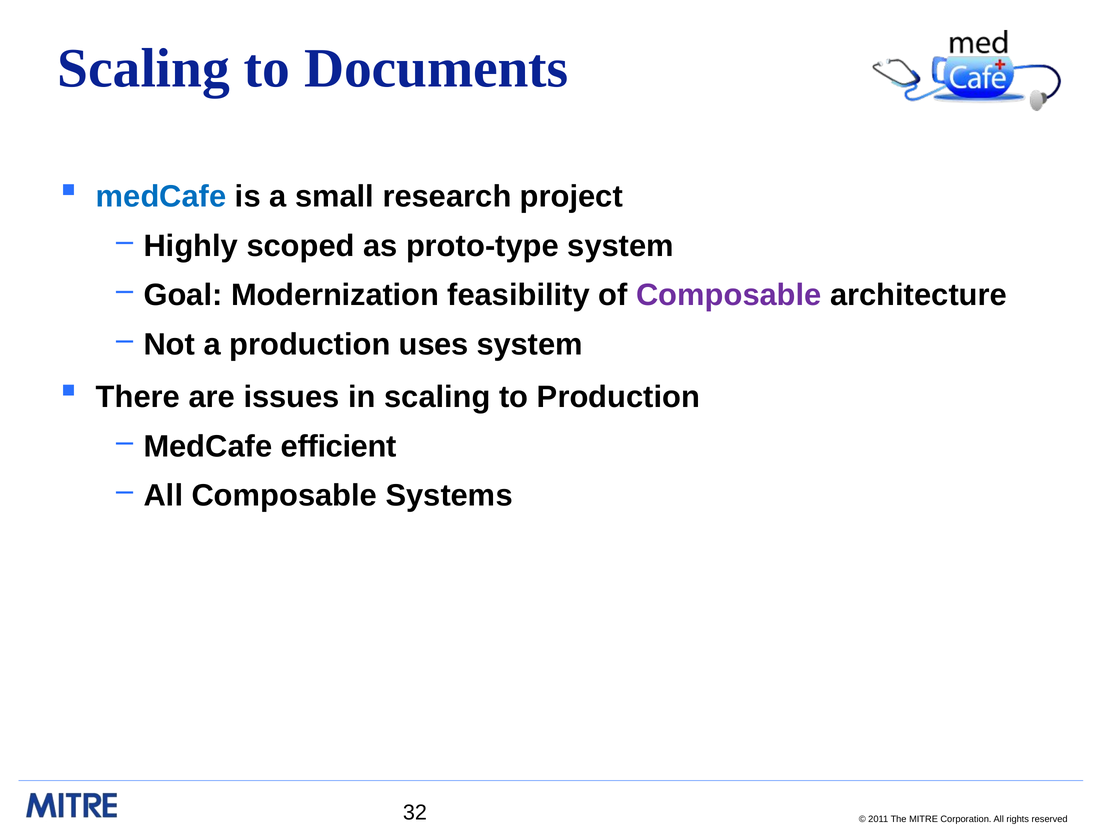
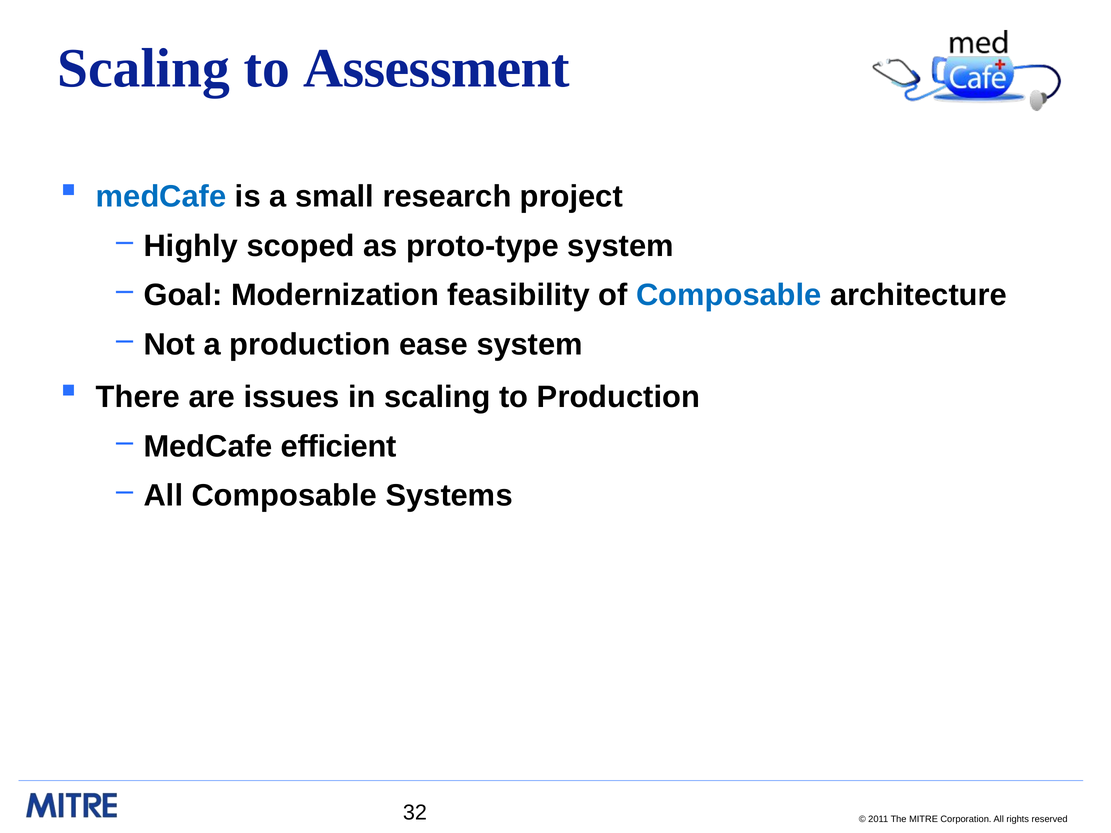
Documents: Documents -> Assessment
Composable at (729, 295) colour: purple -> blue
uses: uses -> ease
